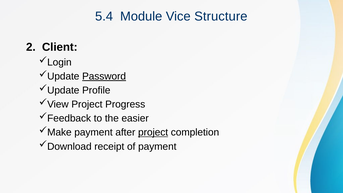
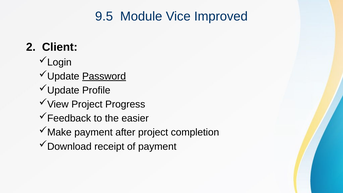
5.4: 5.4 -> 9.5
Structure: Structure -> Improved
project at (153, 132) underline: present -> none
